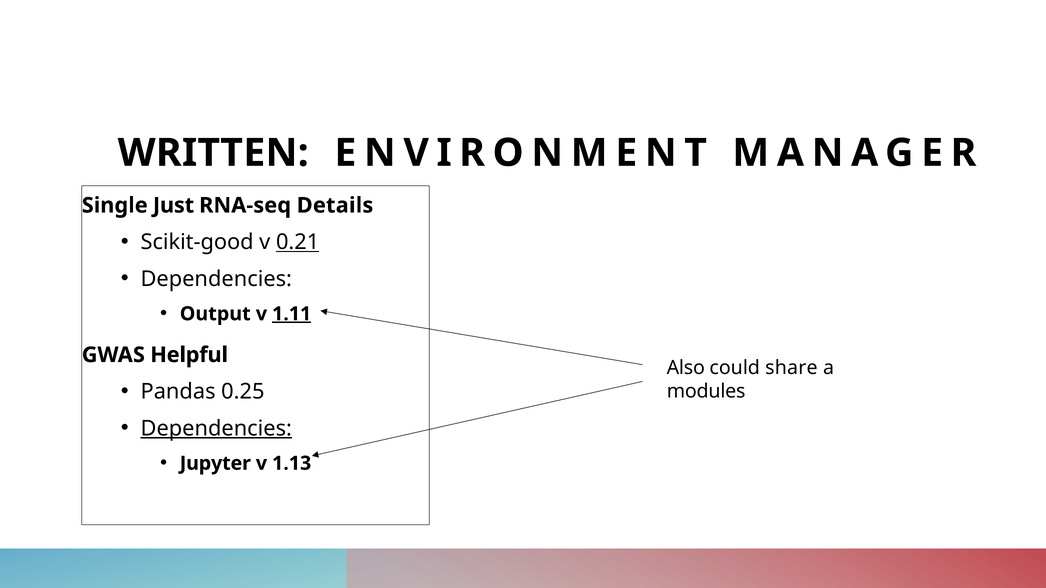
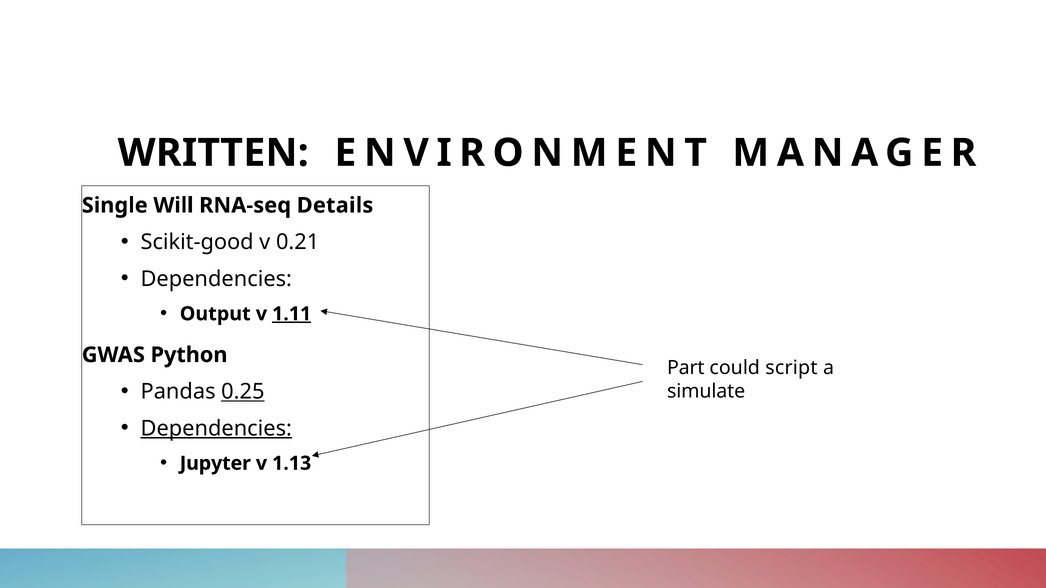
Just: Just -> Will
0.21 underline: present -> none
Helpful: Helpful -> Python
Also: Also -> Part
share: share -> script
0.25 underline: none -> present
modules: modules -> simulate
